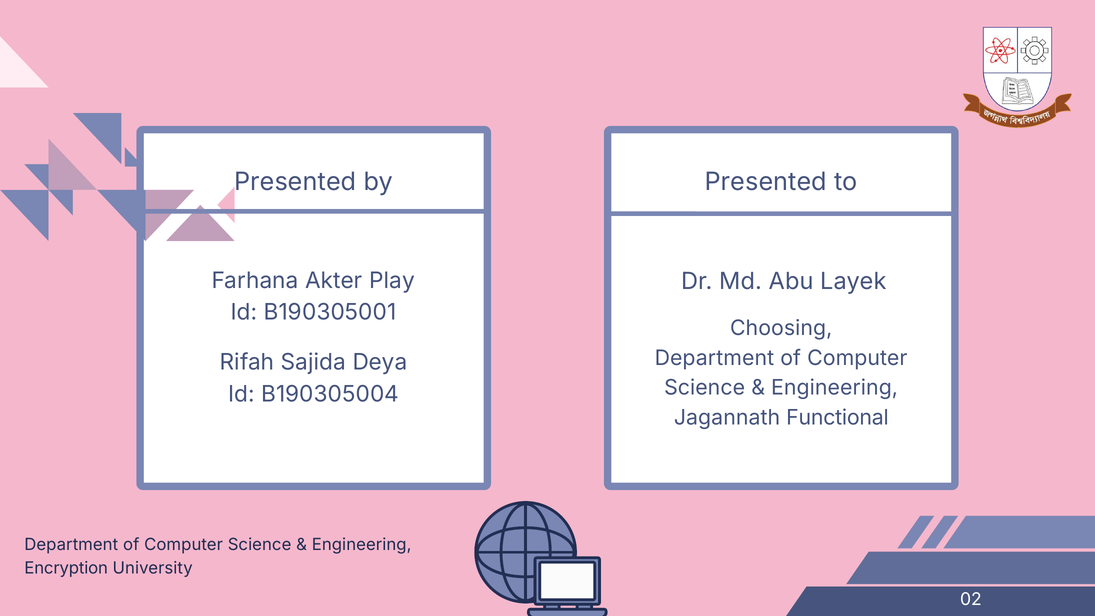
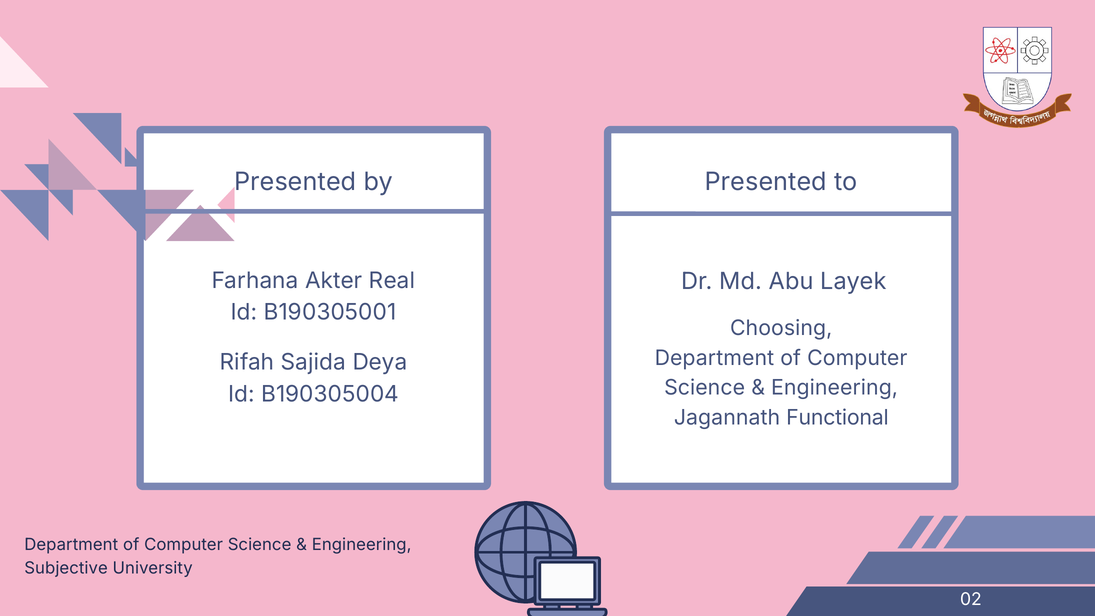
Play: Play -> Real
Encryption: Encryption -> Subjective
